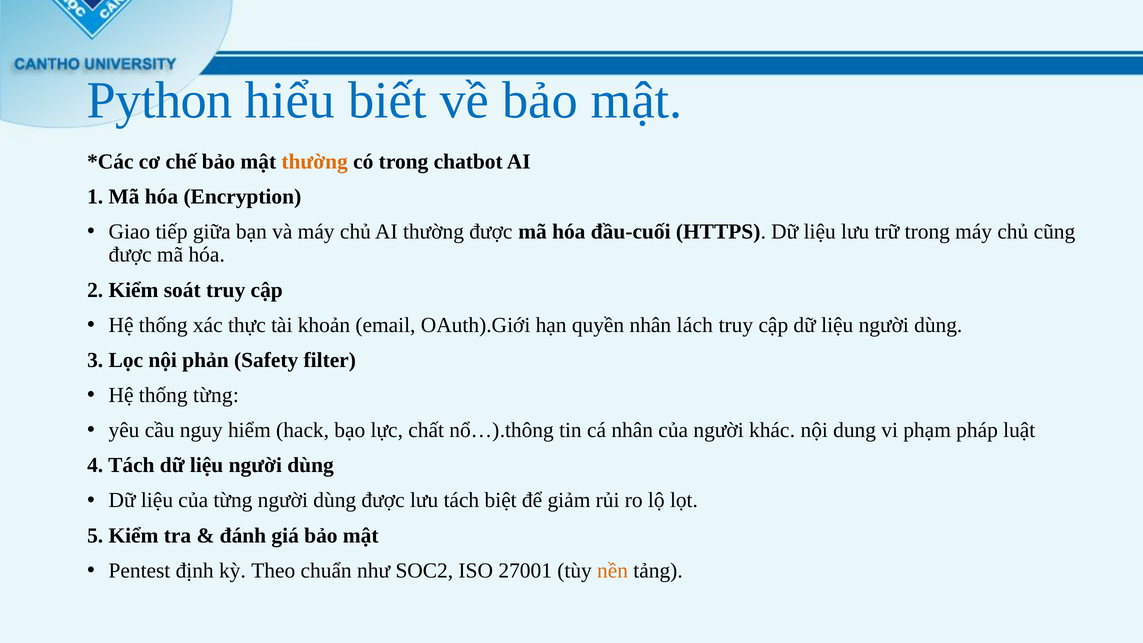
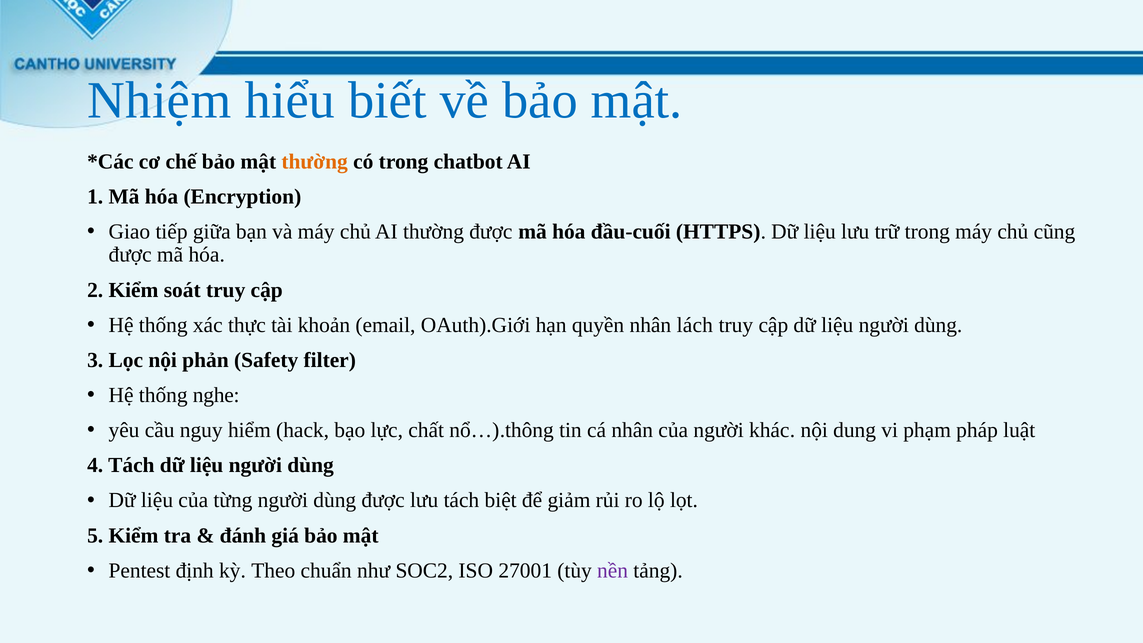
Python: Python -> Nhiệm
thống từng: từng -> nghe
nền colour: orange -> purple
